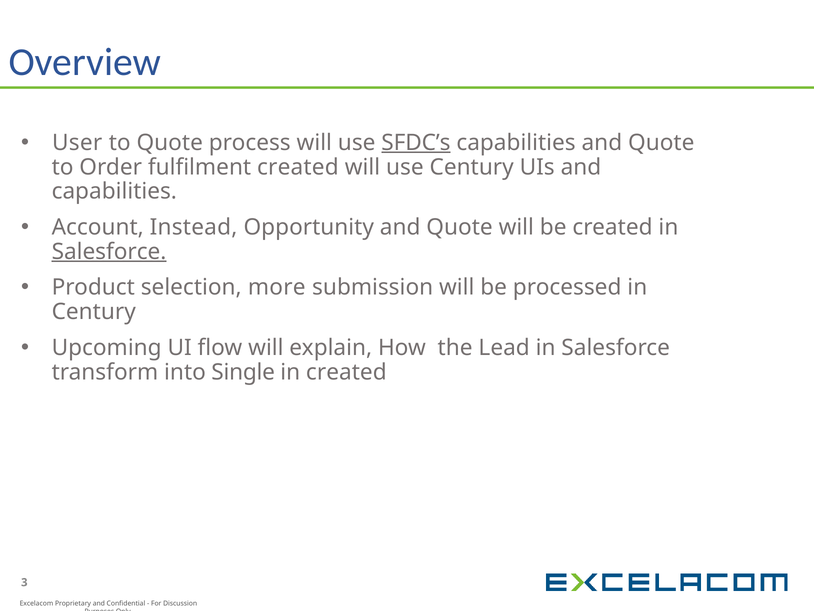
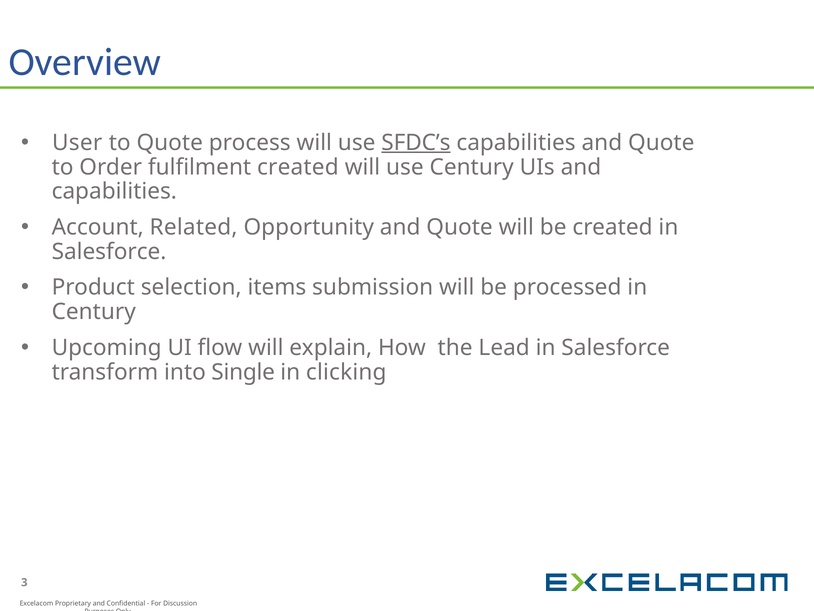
Instead: Instead -> Related
Salesforce at (109, 251) underline: present -> none
more: more -> items
in created: created -> clicking
